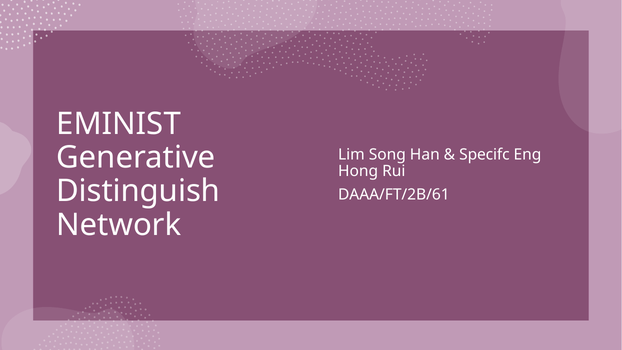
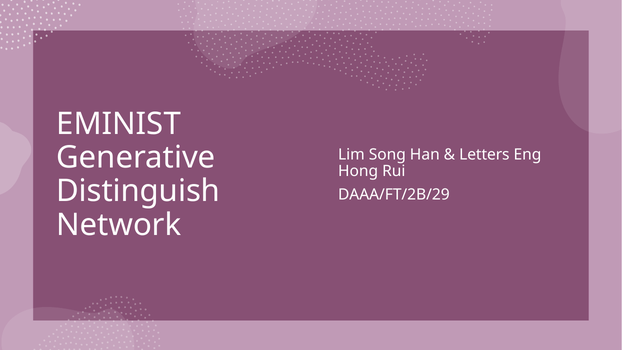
Specifc: Specifc -> Letters
DAAA/FT/2B/61: DAAA/FT/2B/61 -> DAAA/FT/2B/29
